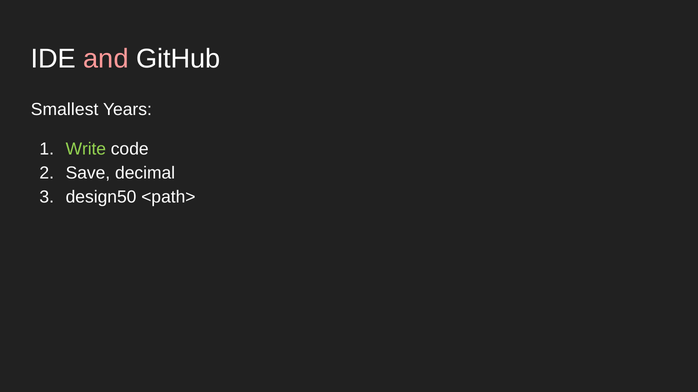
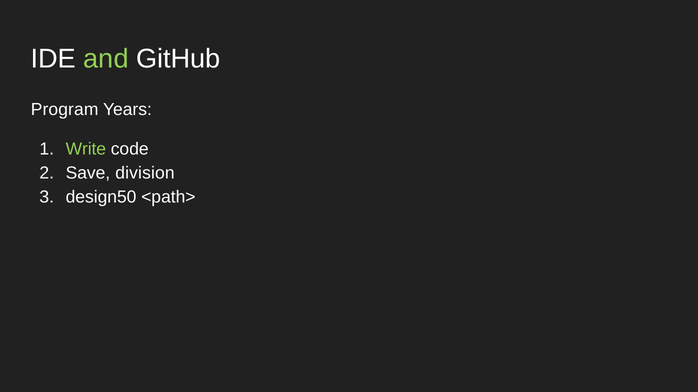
and colour: pink -> light green
Smallest: Smallest -> Program
decimal: decimal -> division
